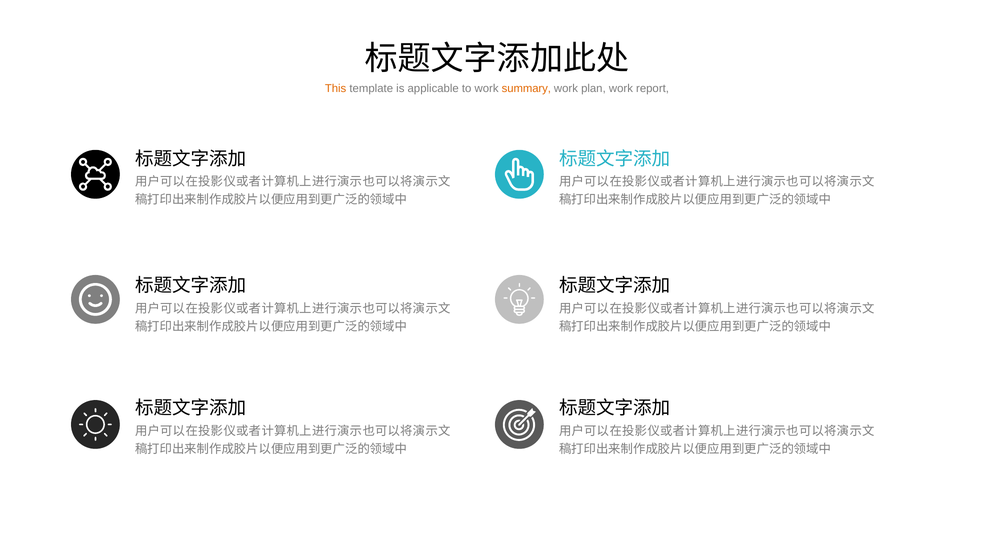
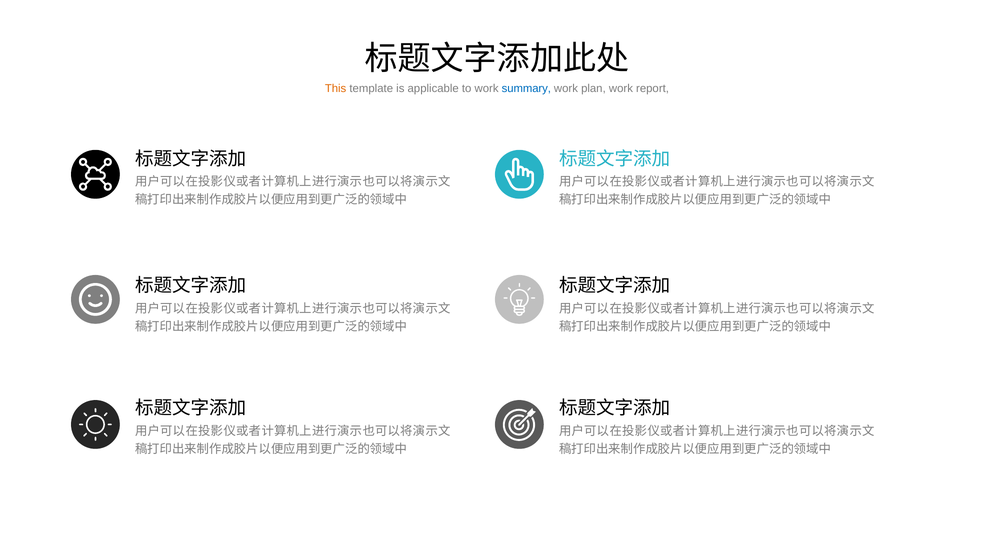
summary colour: orange -> blue
